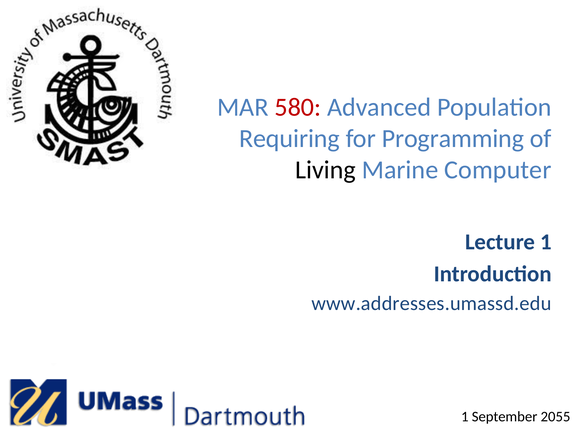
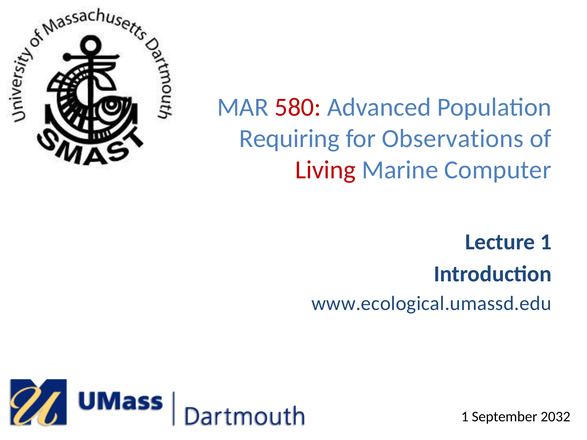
Programming: Programming -> Observations
Living colour: black -> red
www.addresses.umassd.edu: www.addresses.umassd.edu -> www.ecological.umassd.edu
2055: 2055 -> 2032
